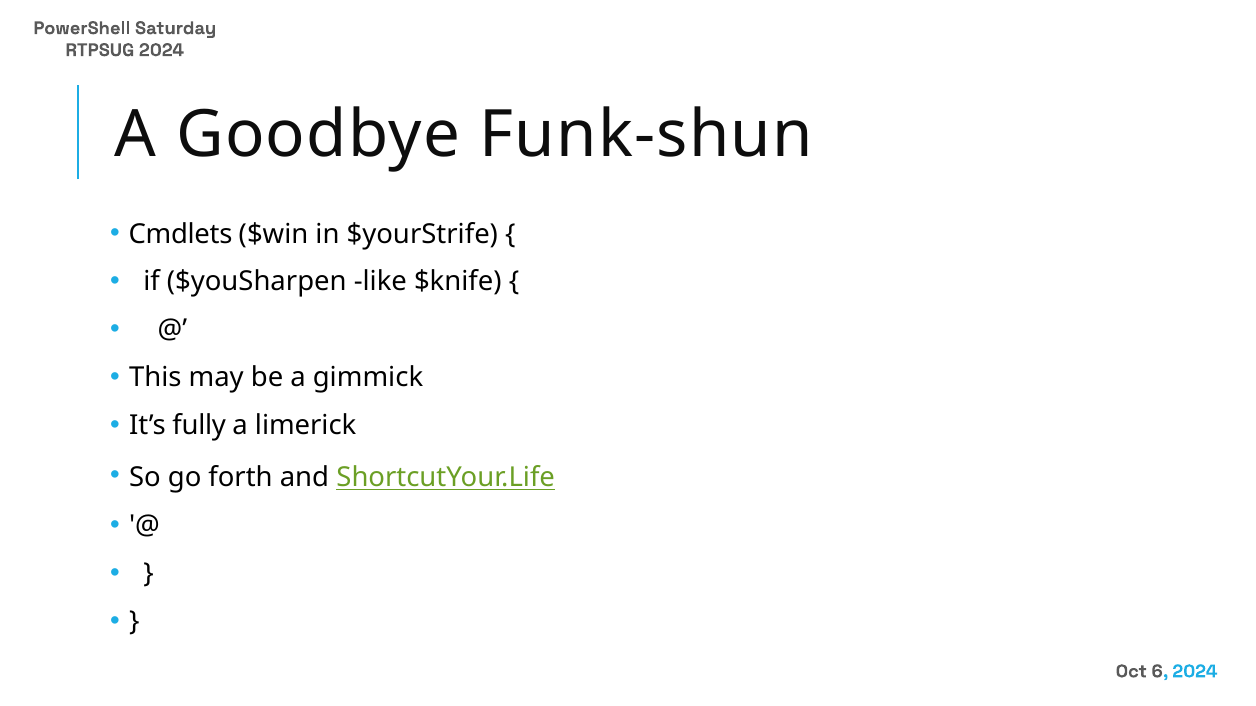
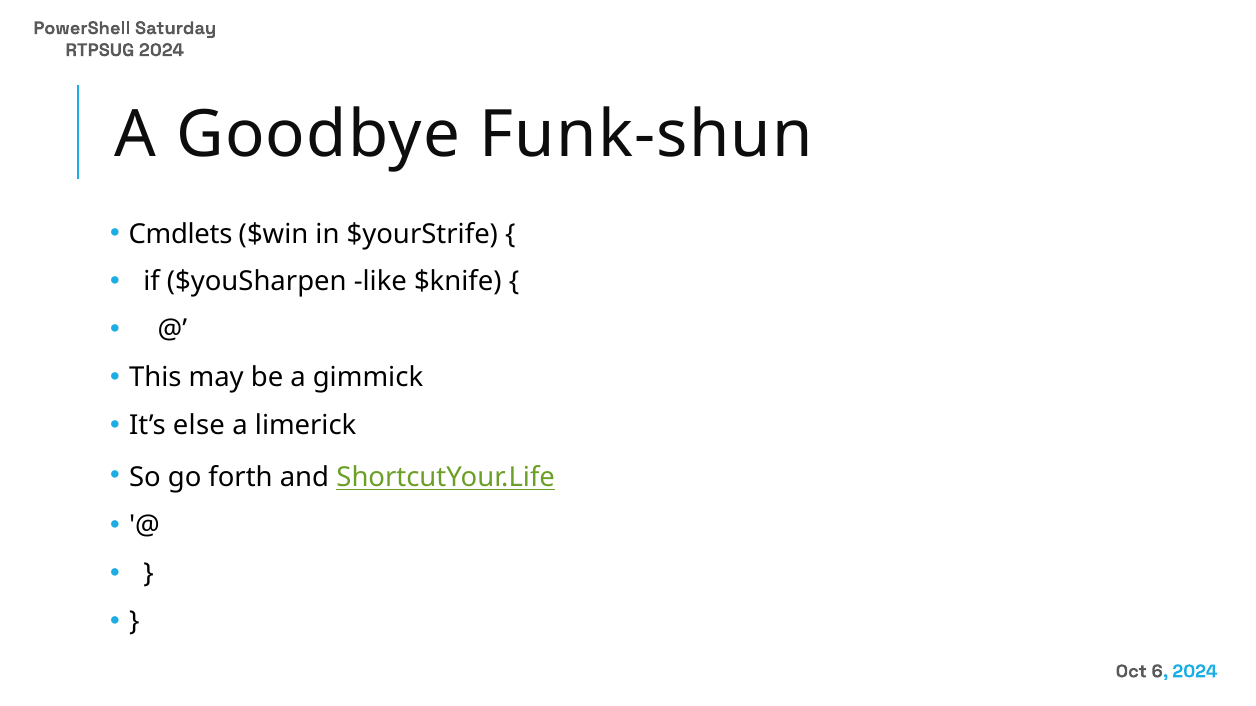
fully: fully -> else
